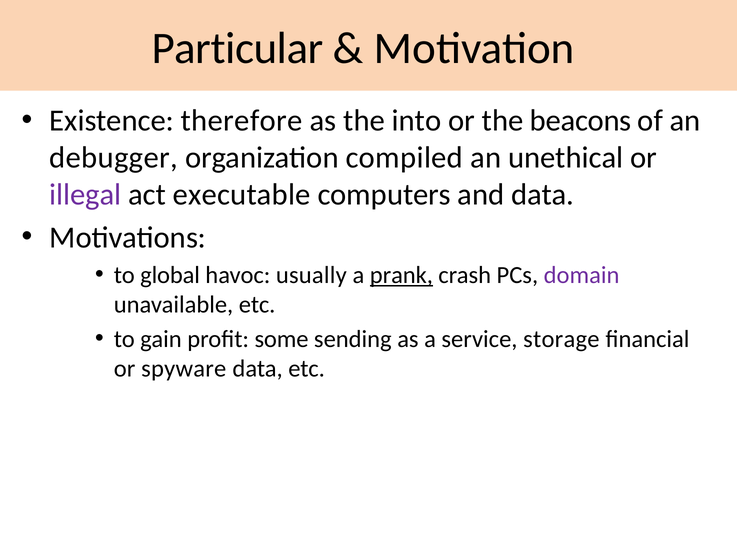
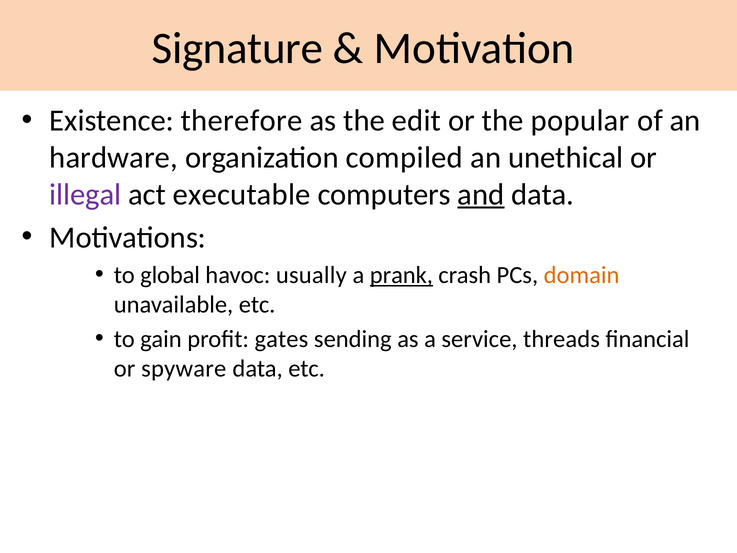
Particular: Particular -> Signature
into: into -> edit
beacons: beacons -> popular
debugger: debugger -> hardware
and underline: none -> present
domain colour: purple -> orange
some: some -> gates
storage: storage -> threads
